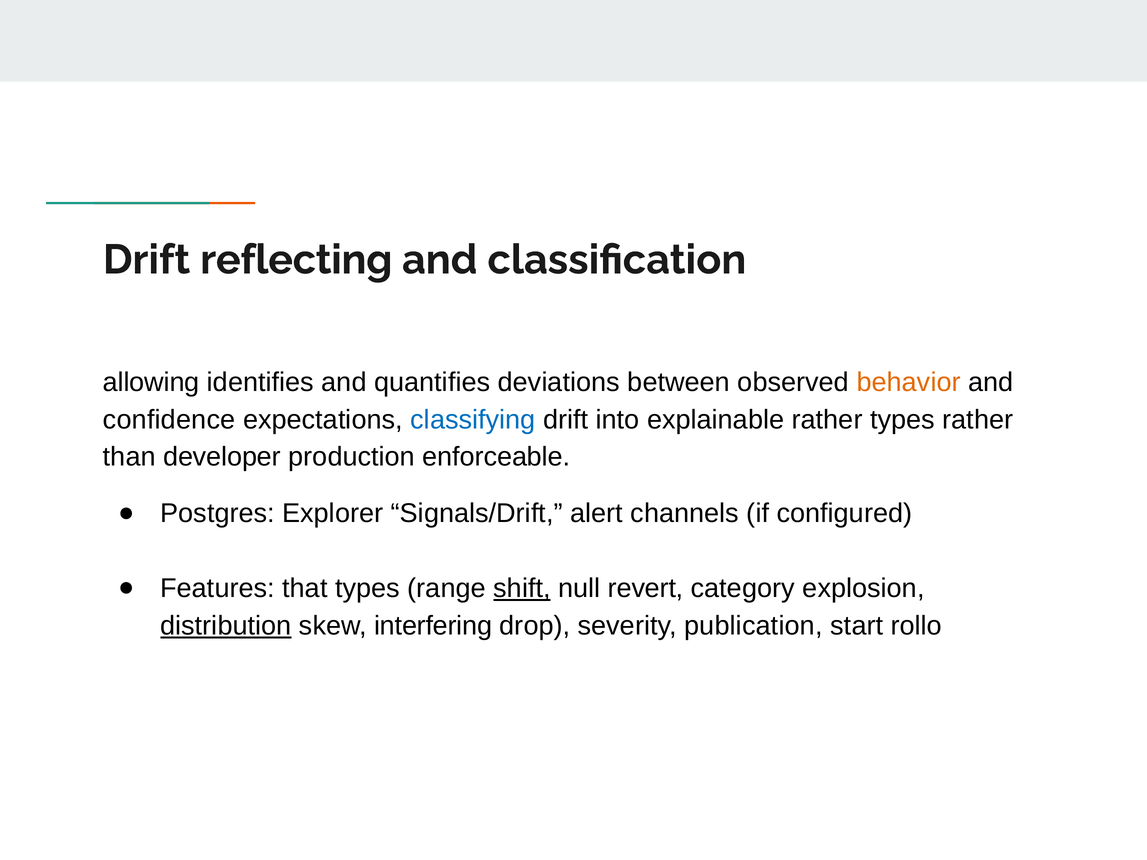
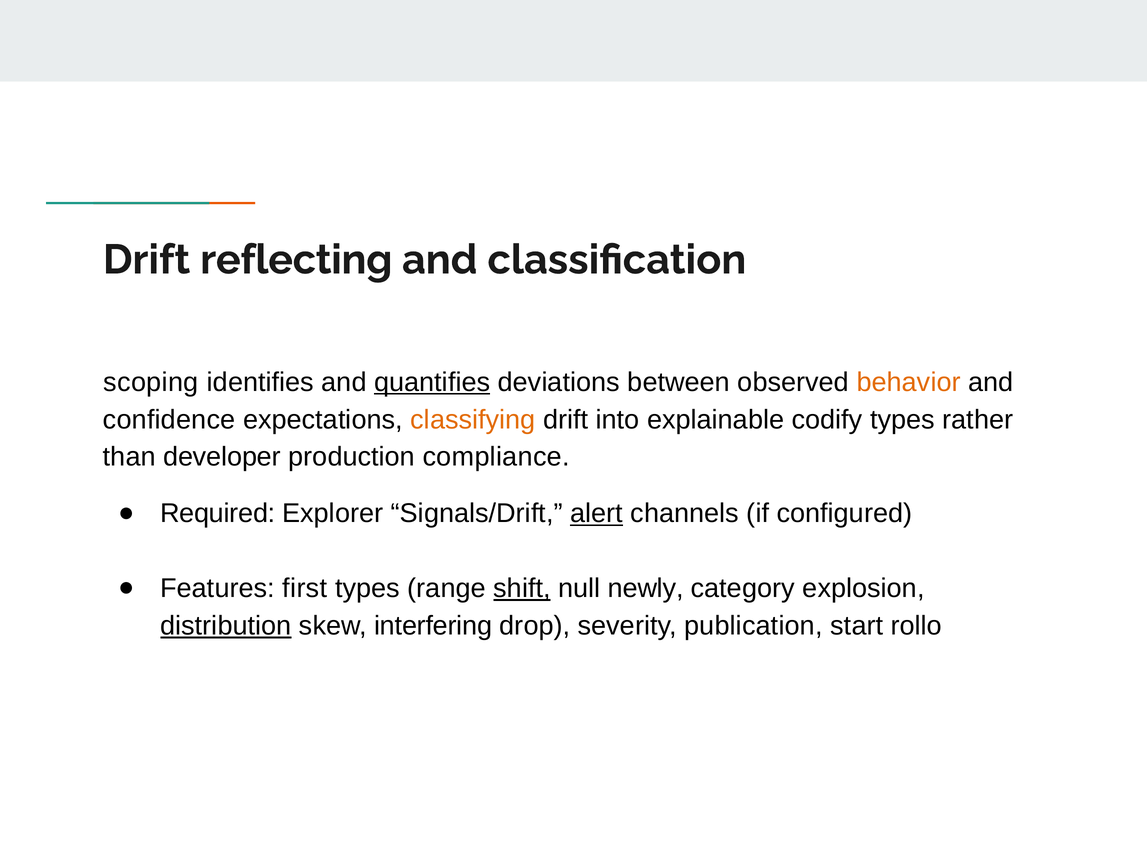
allowing: allowing -> scoping
quantifies underline: none -> present
classifying colour: blue -> orange
explainable rather: rather -> codify
enforceable: enforceable -> compliance
Postgres: Postgres -> Required
alert underline: none -> present
that: that -> first
revert: revert -> newly
